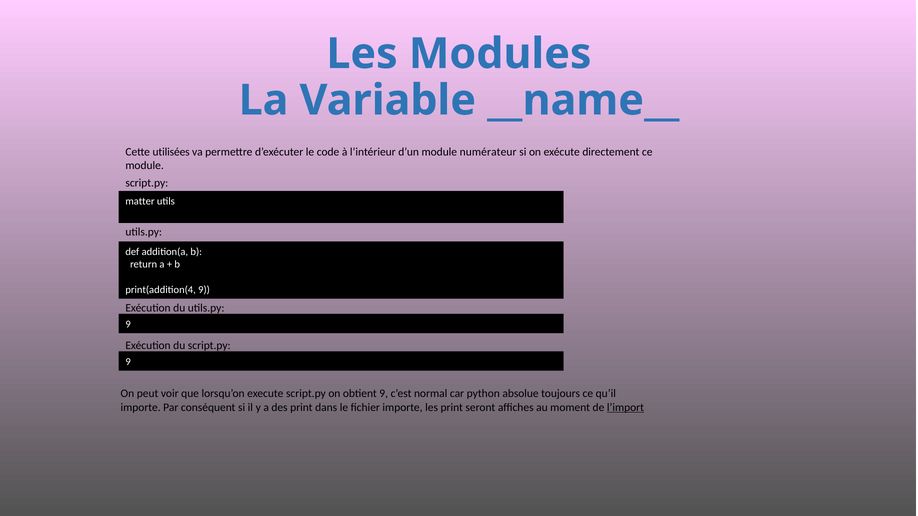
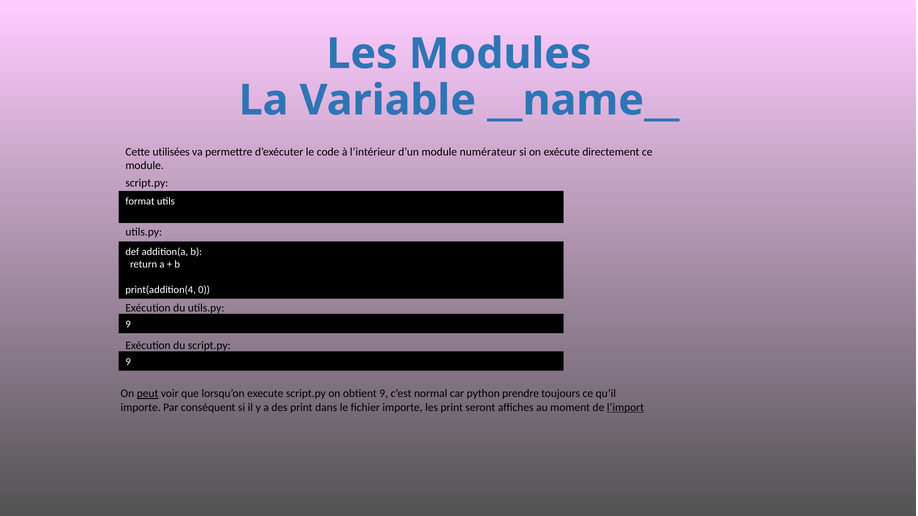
matter: matter -> format
print(addition(4 9: 9 -> 0
peut underline: none -> present
absolue: absolue -> prendre
